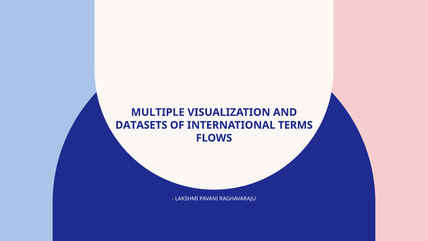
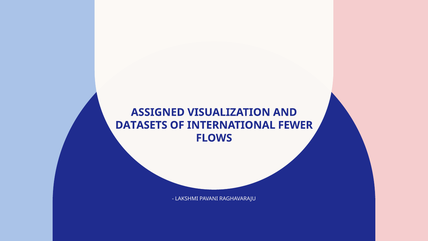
MULTIPLE: MULTIPLE -> ASSIGNED
TERMS: TERMS -> FEWER
